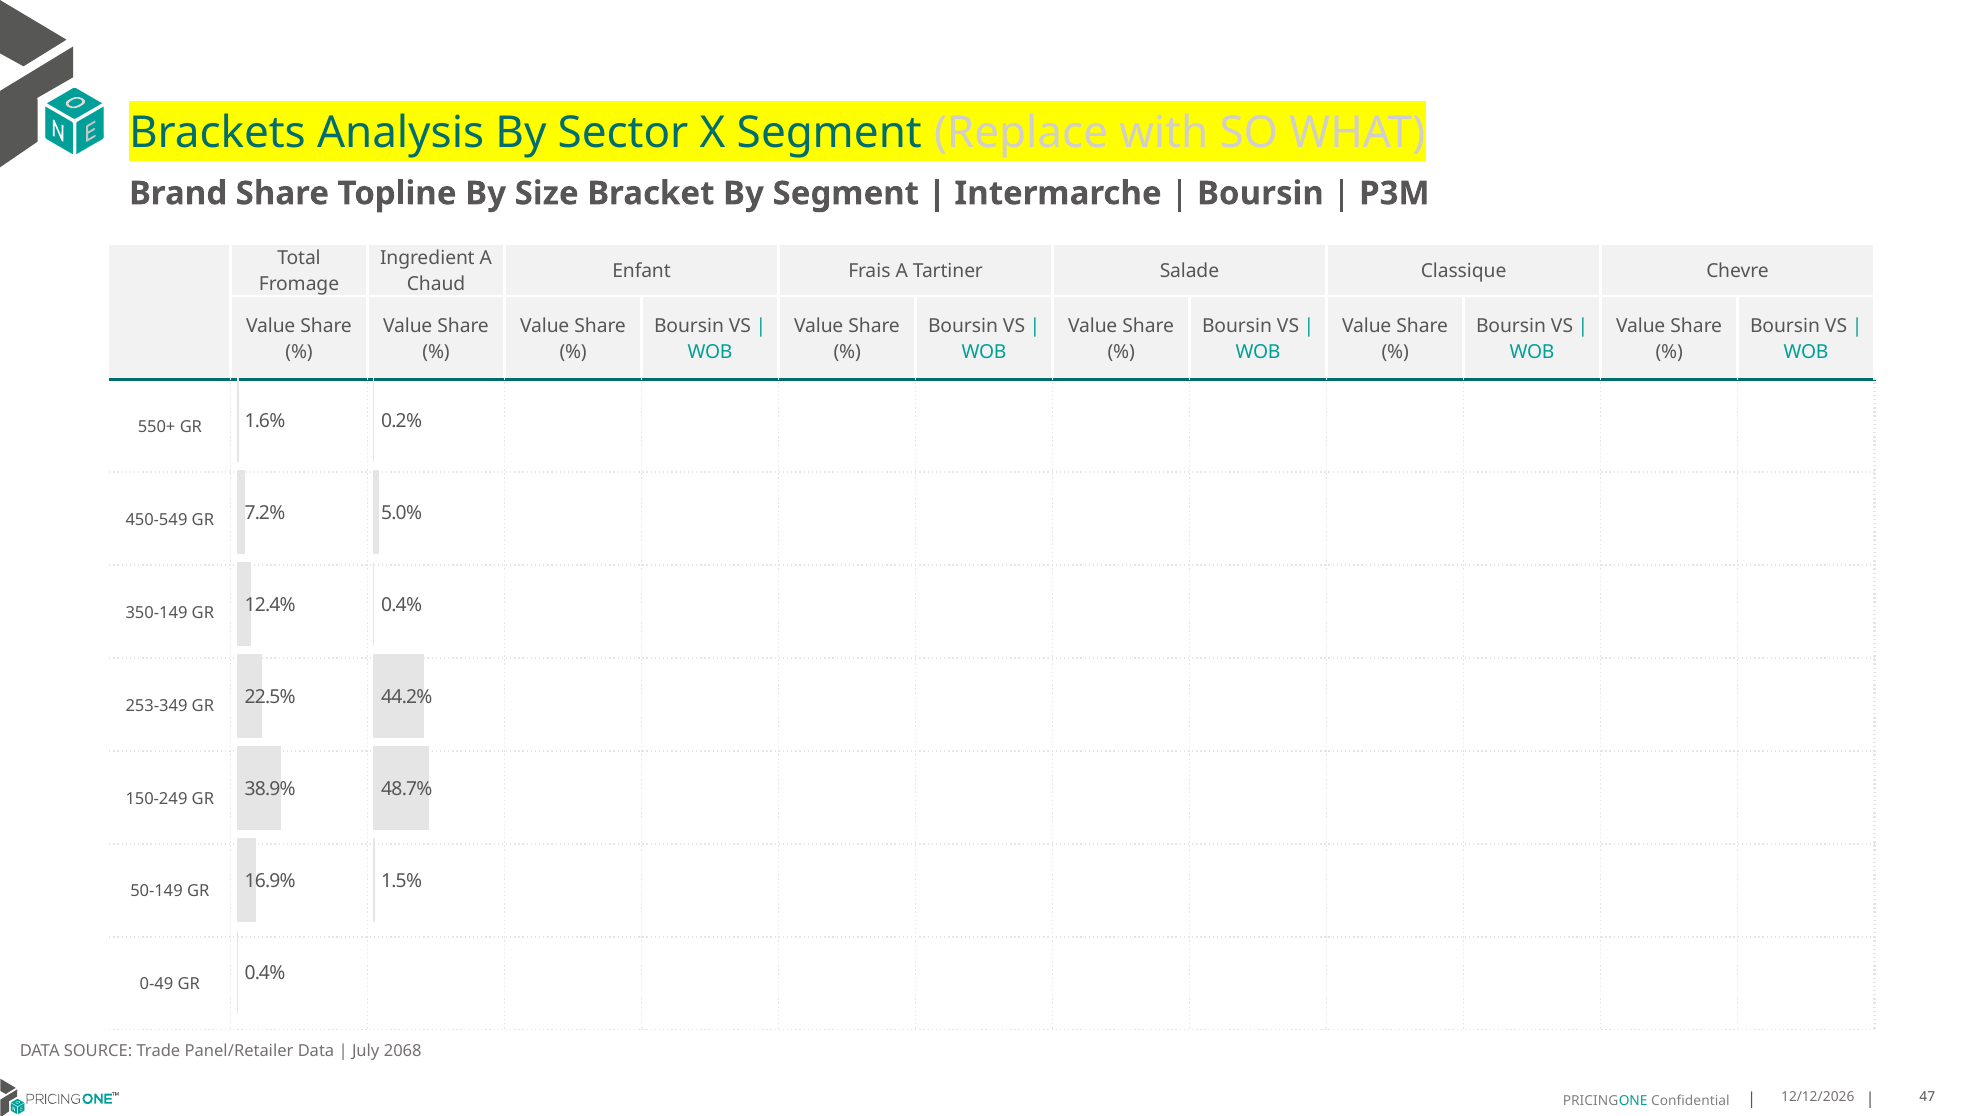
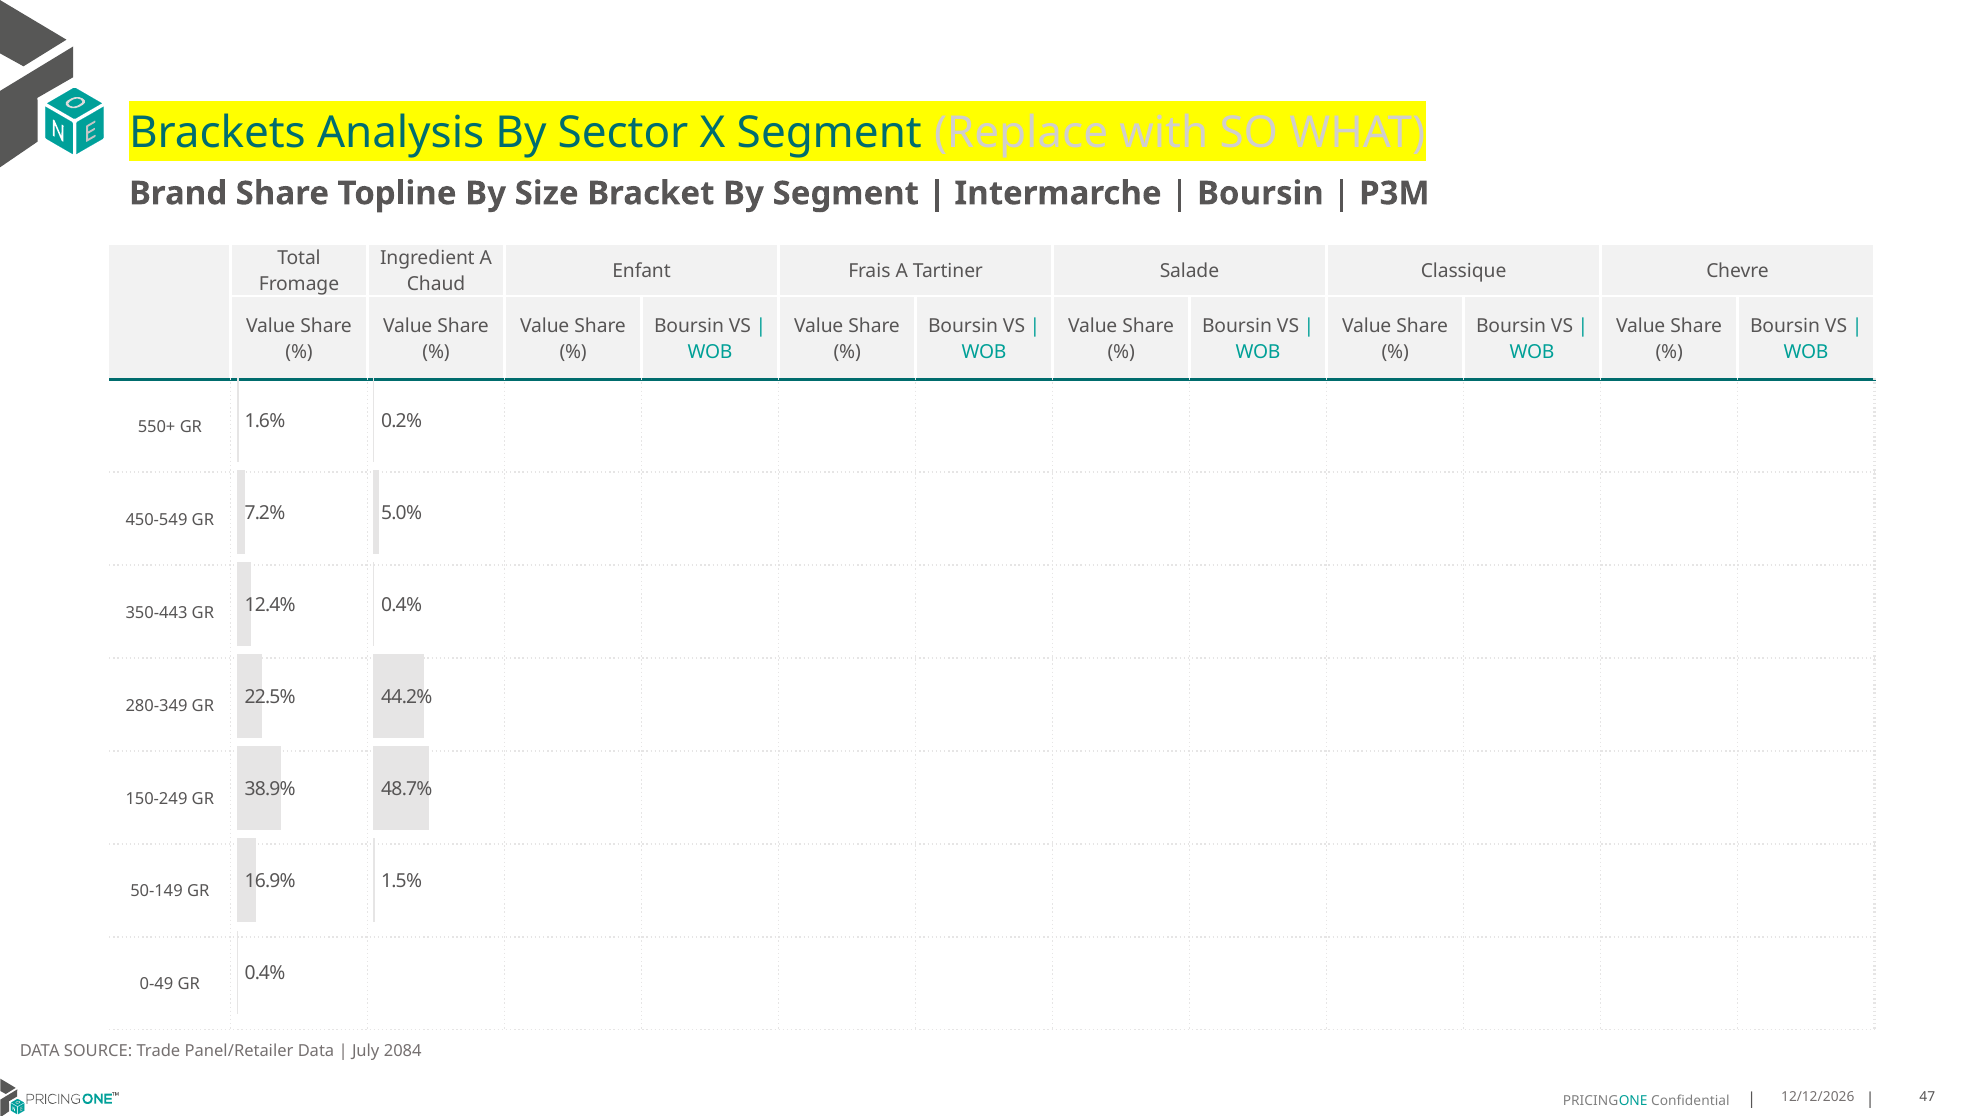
350-149: 350-149 -> 350-443
253-349: 253-349 -> 280-349
2068: 2068 -> 2084
